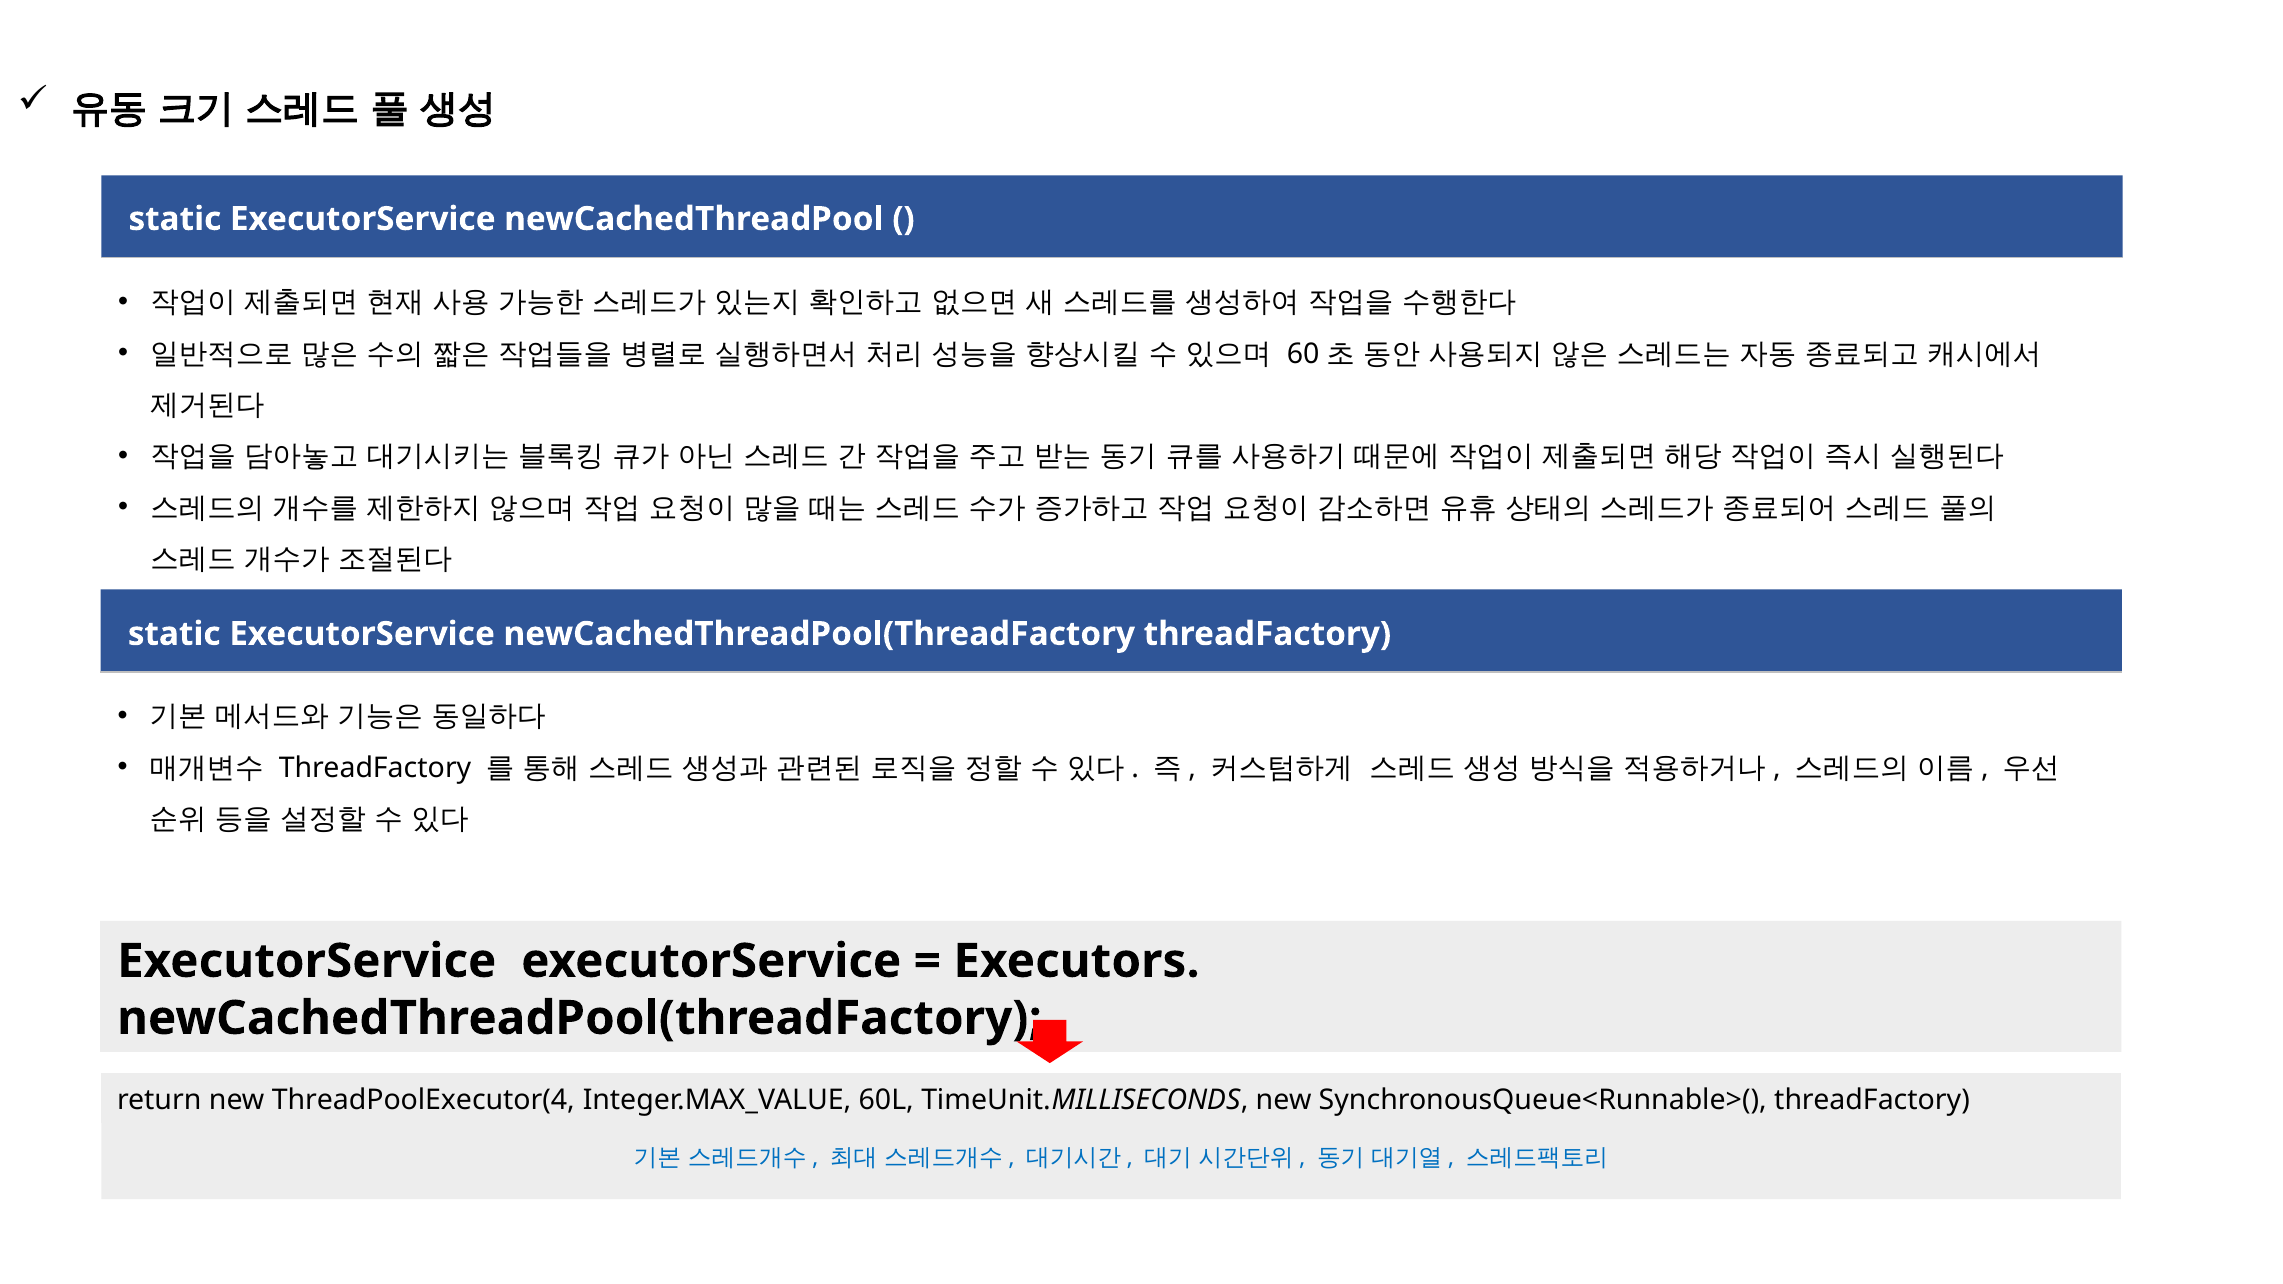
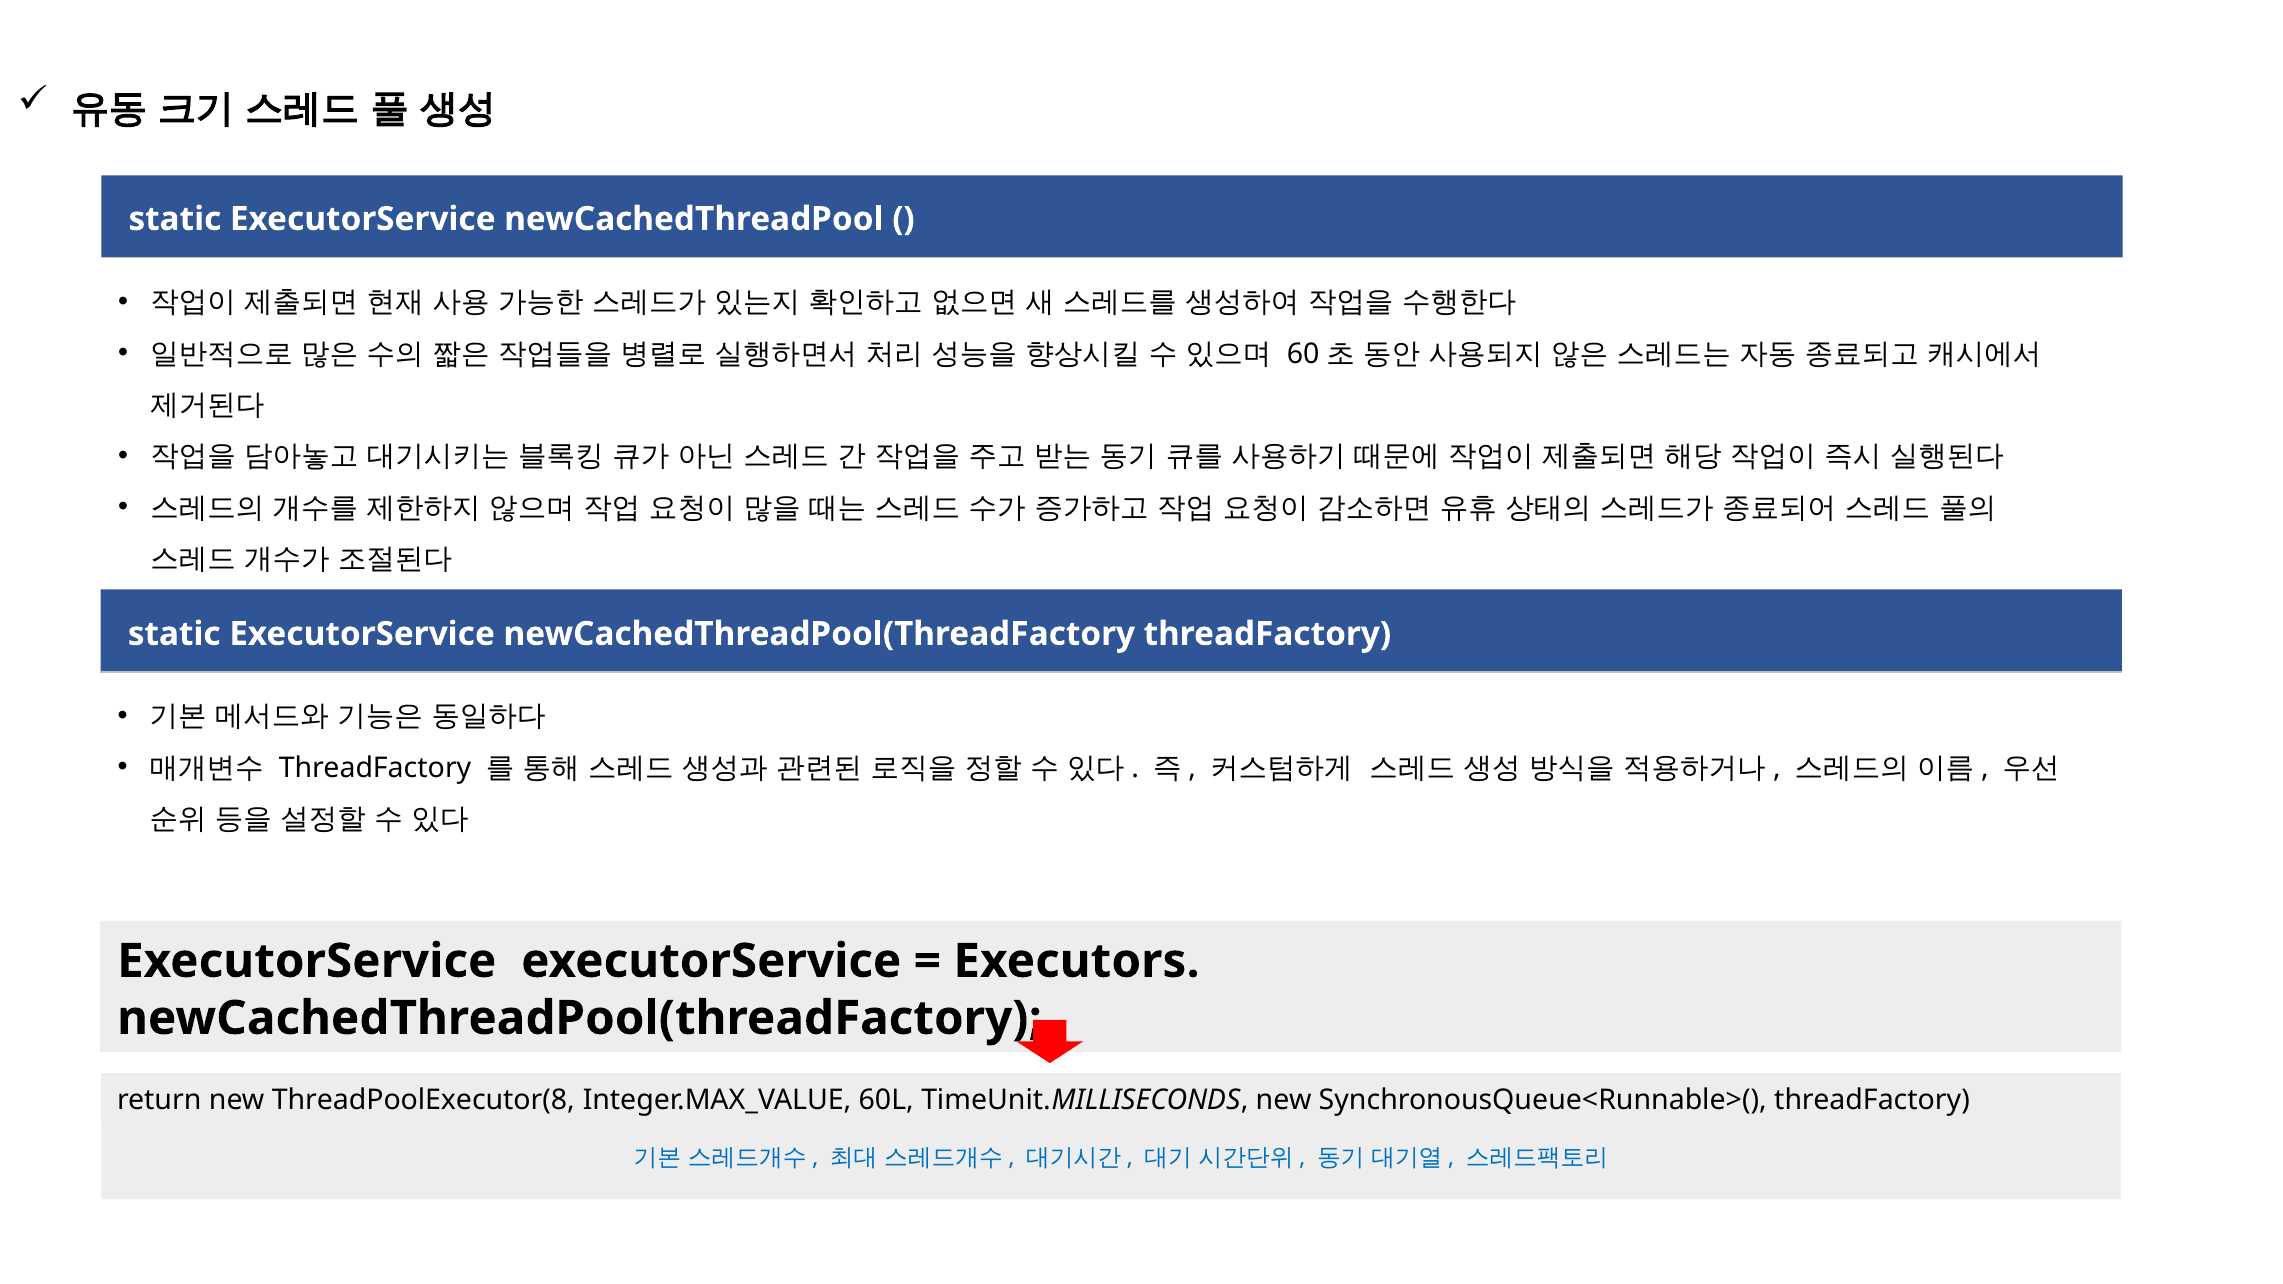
ThreadPoolExecutor(4: ThreadPoolExecutor(4 -> ThreadPoolExecutor(8
